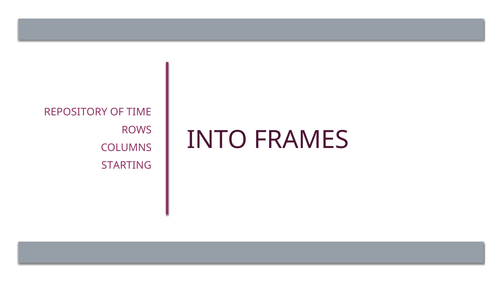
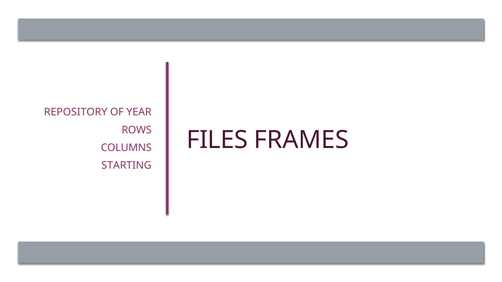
TIME: TIME -> YEAR
INTO: INTO -> FILES
